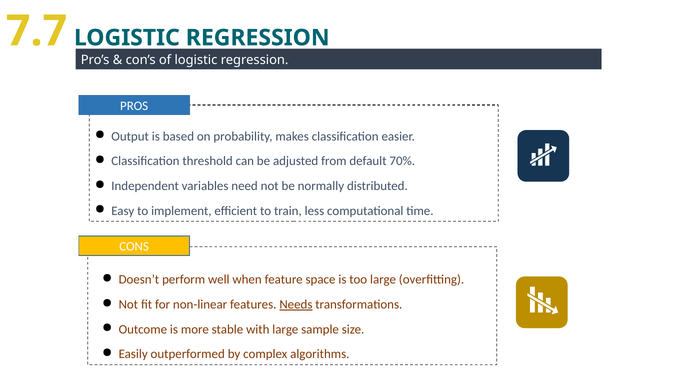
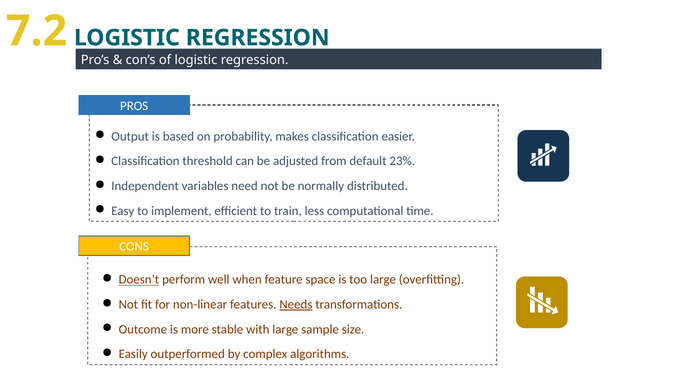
7.7: 7.7 -> 7.2
70%: 70% -> 23%
Doesn’t underline: none -> present
